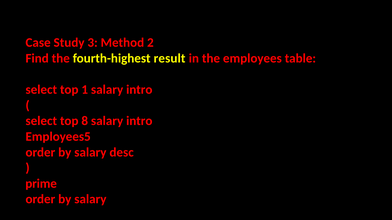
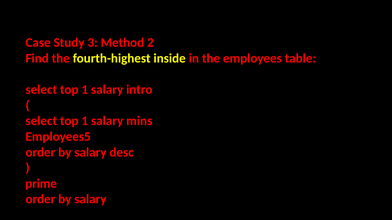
result: result -> inside
8 at (85, 121): 8 -> 1
intro at (139, 121): intro -> mins
